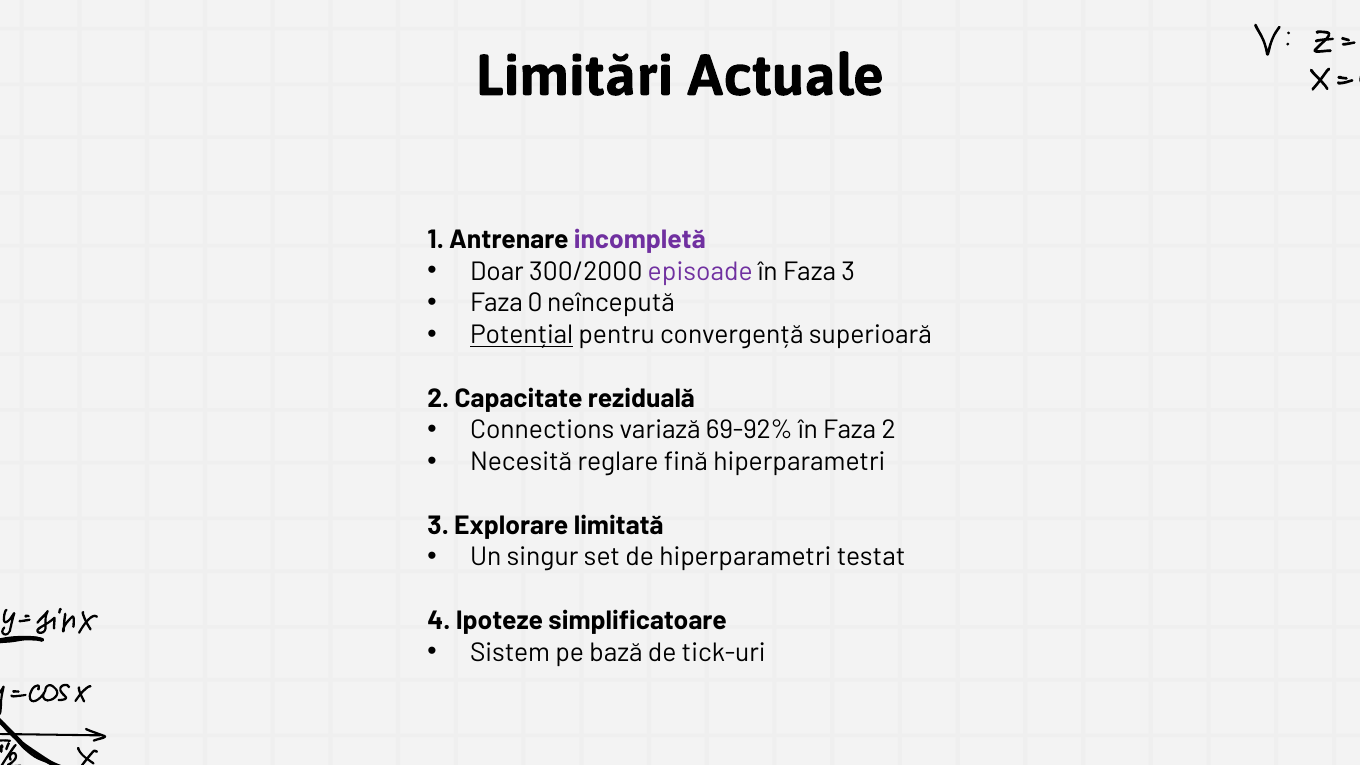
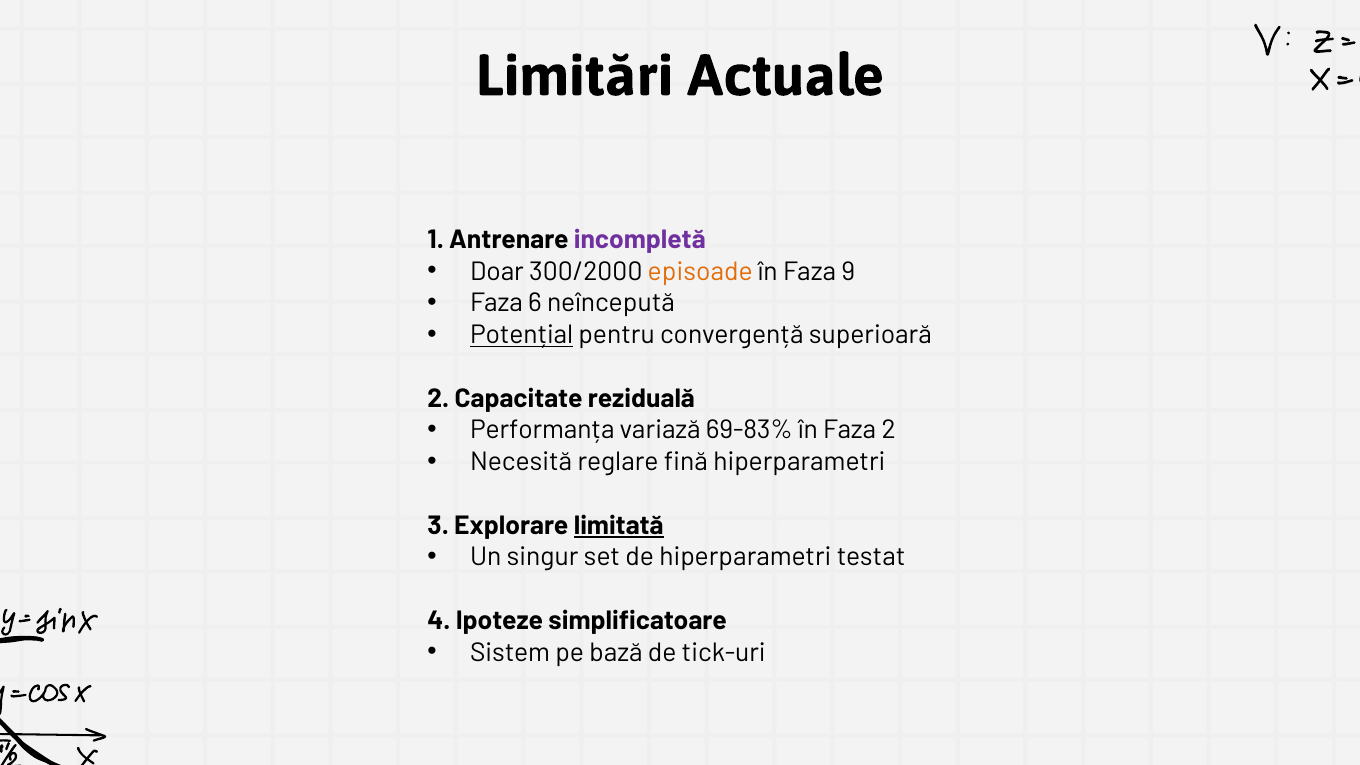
episoade colour: purple -> orange
Faza 3: 3 -> 9
0: 0 -> 6
Connections: Connections -> Performanța
69-92%: 69-92% -> 69-83%
limitată underline: none -> present
